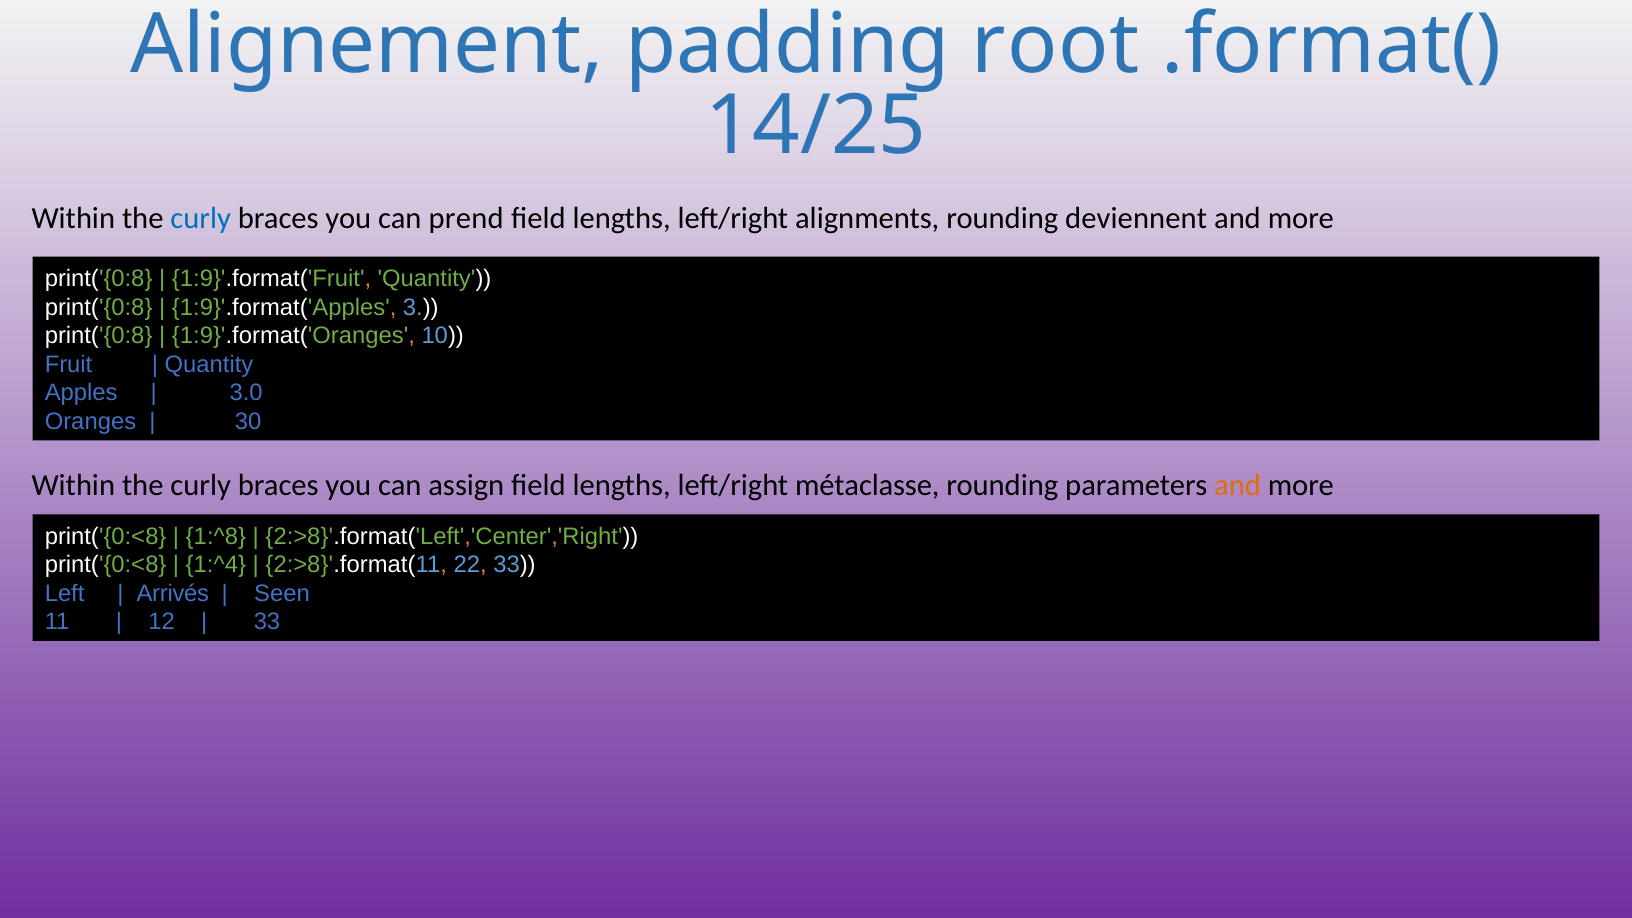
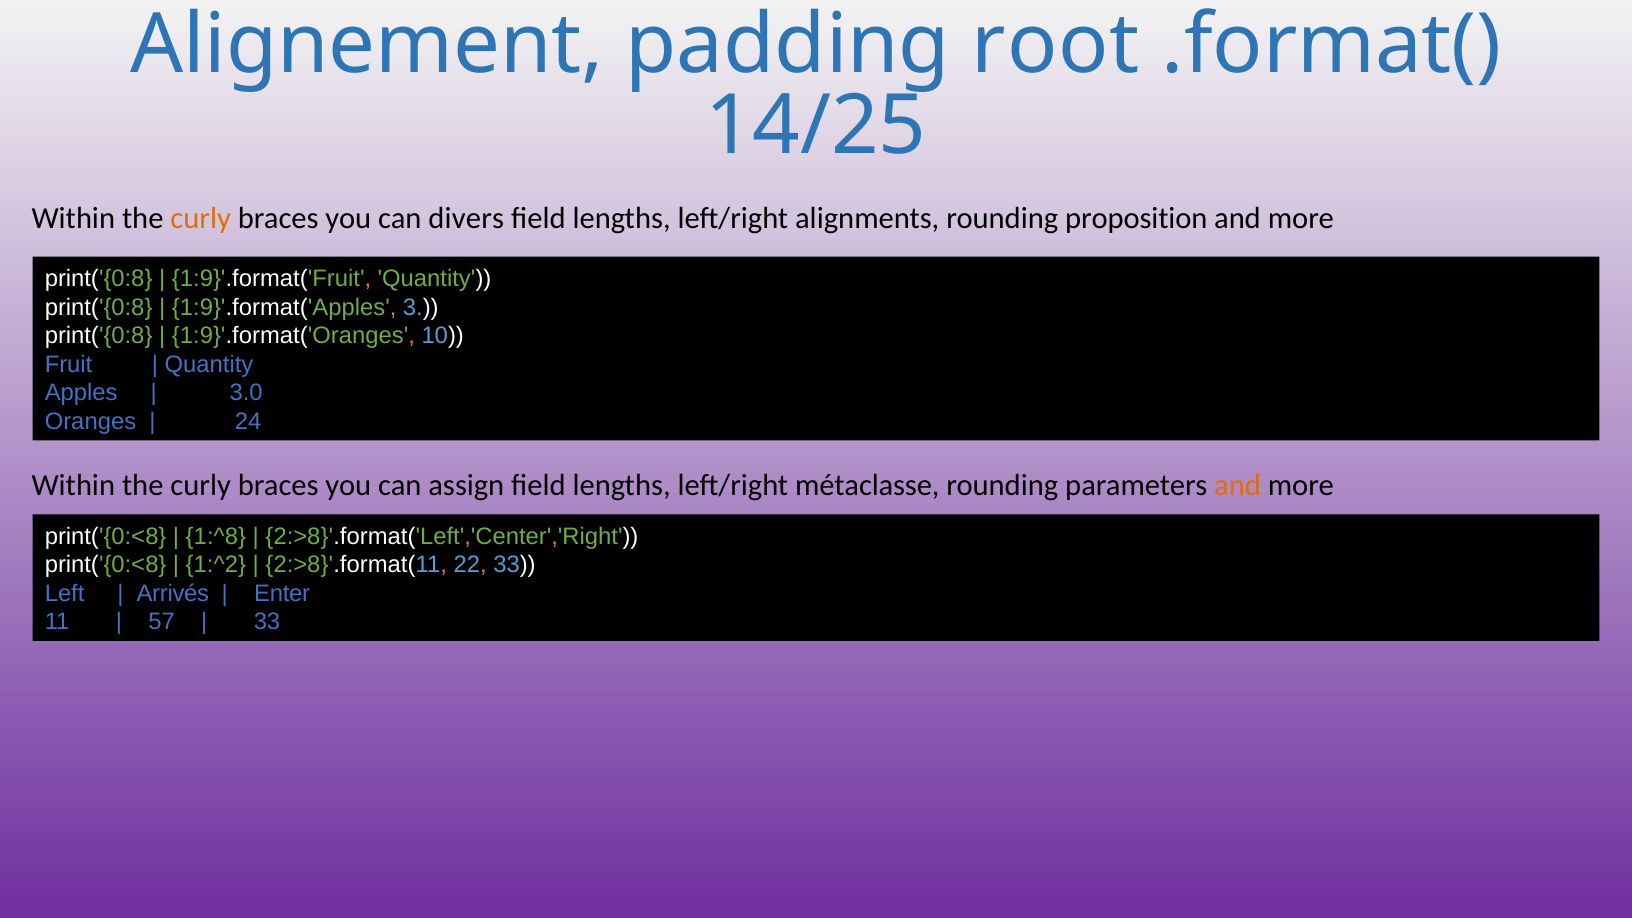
curly at (201, 218) colour: blue -> orange
prend: prend -> divers
deviennent: deviennent -> proposition
30: 30 -> 24
1:^4: 1:^4 -> 1:^2
Seen: Seen -> Enter
12: 12 -> 57
